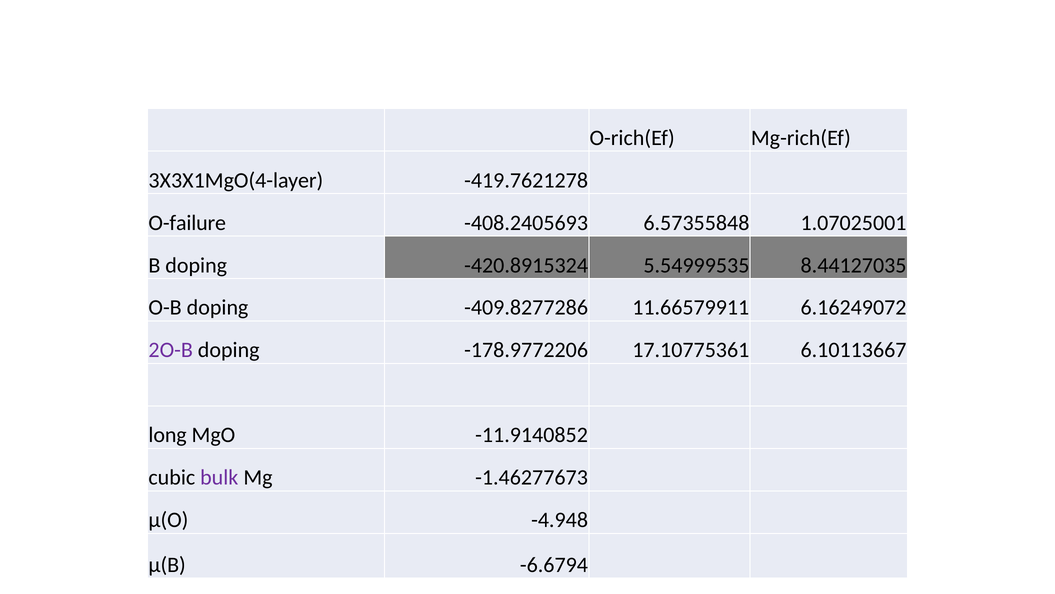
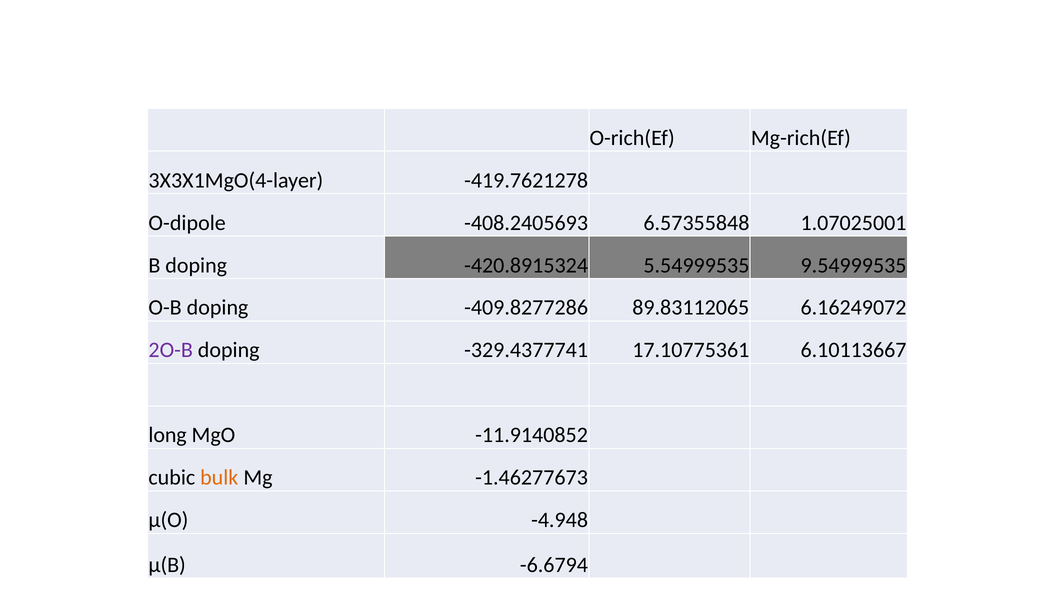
O-failure: O-failure -> O-dipole
8.44127035: 8.44127035 -> 9.54999535
11.66579911: 11.66579911 -> 89.83112065
-178.9772206: -178.9772206 -> -329.4377741
bulk colour: purple -> orange
